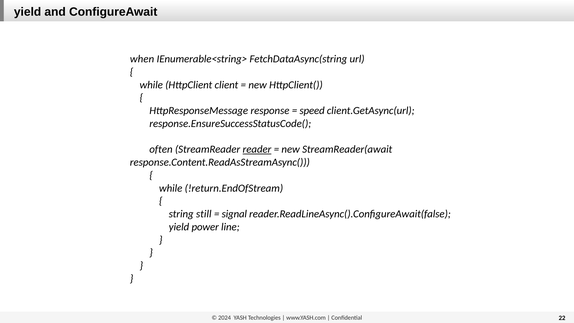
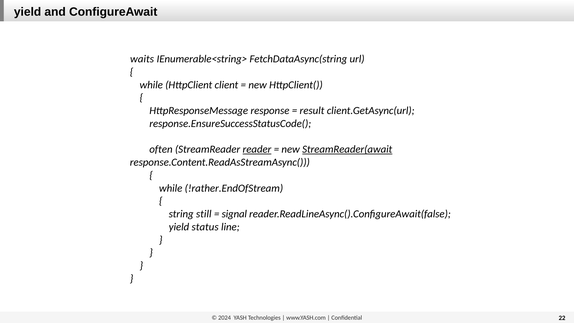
when: when -> waits
speed: speed -> result
StreamReader(await underline: none -> present
!return.EndOfStream: !return.EndOfStream -> !rather.EndOfStream
power: power -> status
